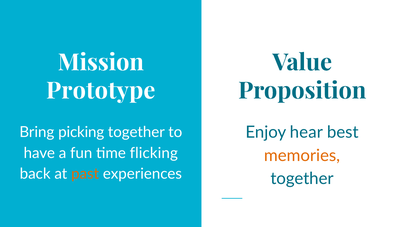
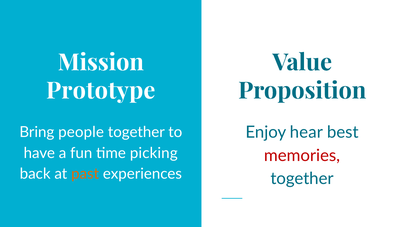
picking: picking -> people
flicking: flicking -> picking
memories colour: orange -> red
